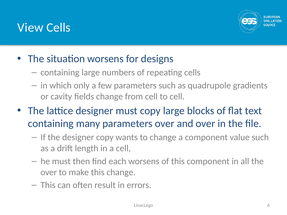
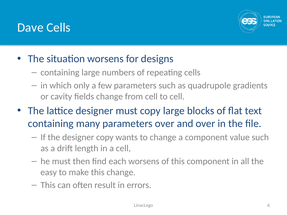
View: View -> Dave
over at (49, 172): over -> easy
